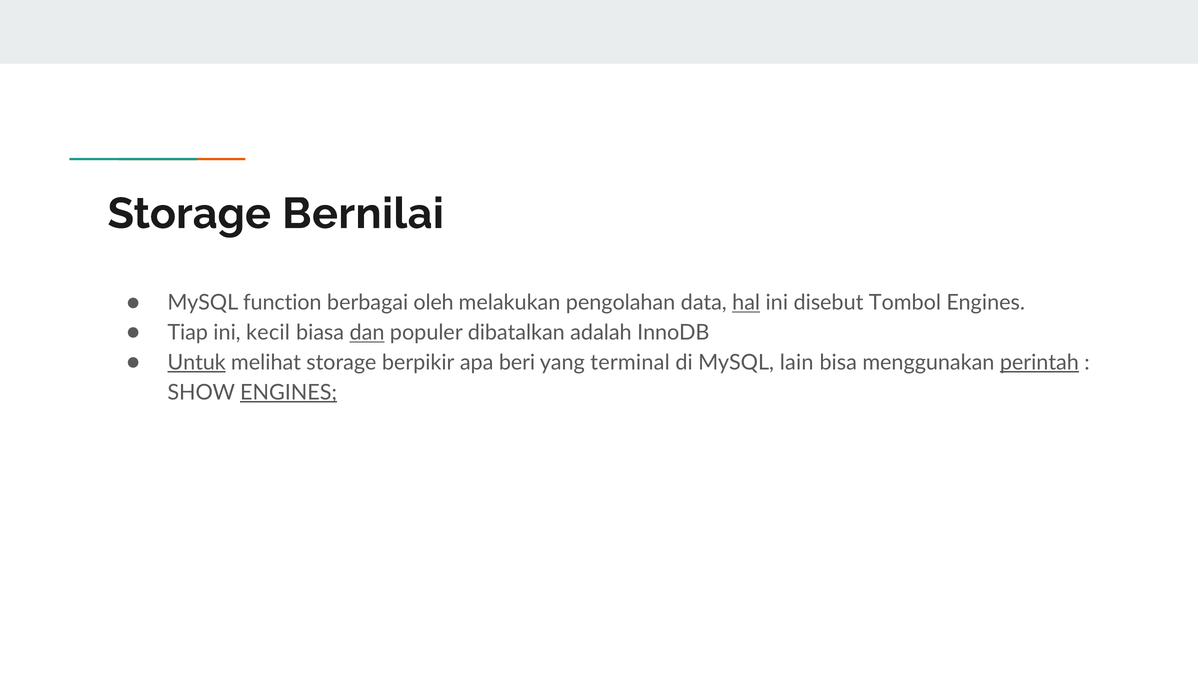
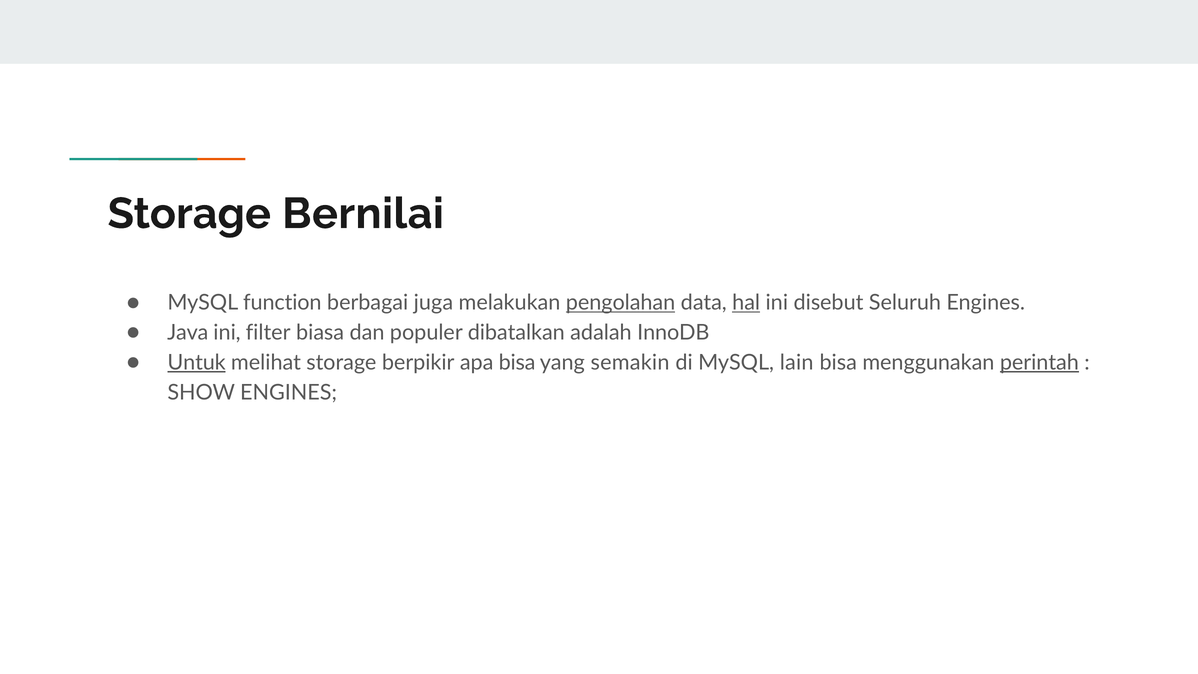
oleh: oleh -> juga
pengolahan underline: none -> present
Tombol: Tombol -> Seluruh
Tiap: Tiap -> Java
kecil: kecil -> filter
dan underline: present -> none
apa beri: beri -> bisa
terminal: terminal -> semakin
ENGINES at (289, 392) underline: present -> none
